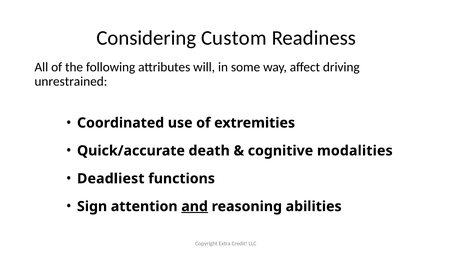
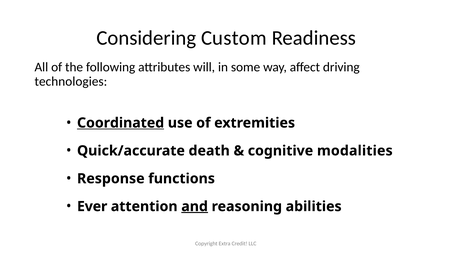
unrestrained: unrestrained -> technologies
Coordinated underline: none -> present
Deadliest: Deadliest -> Response
Sign: Sign -> Ever
